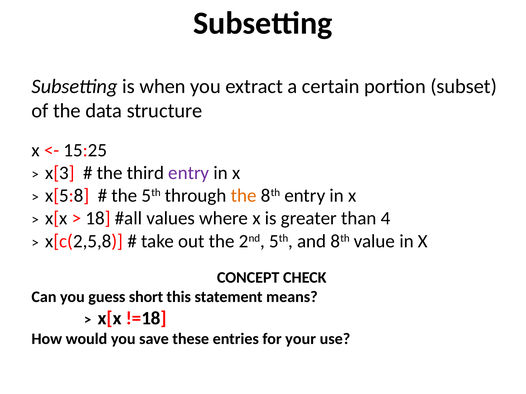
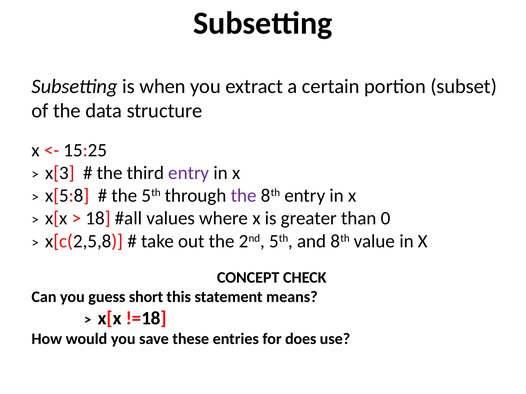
the at (244, 196) colour: orange -> purple
4: 4 -> 0
your: your -> does
